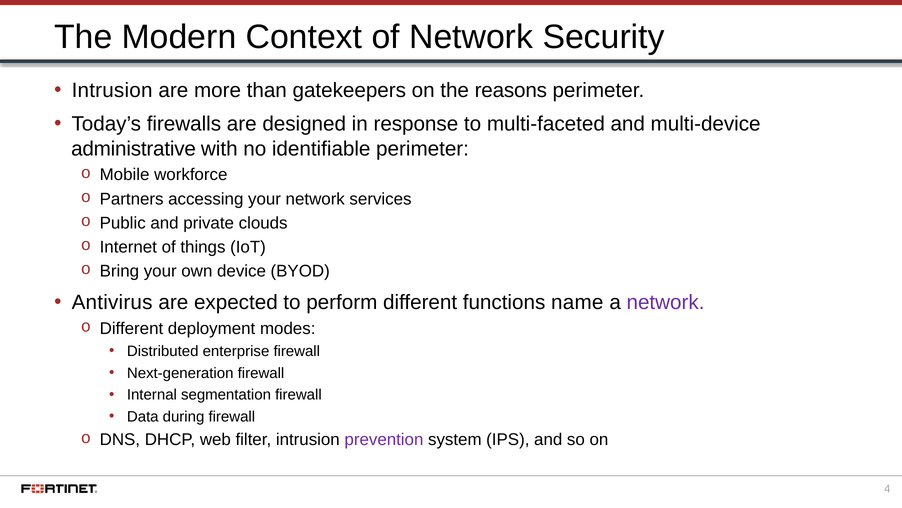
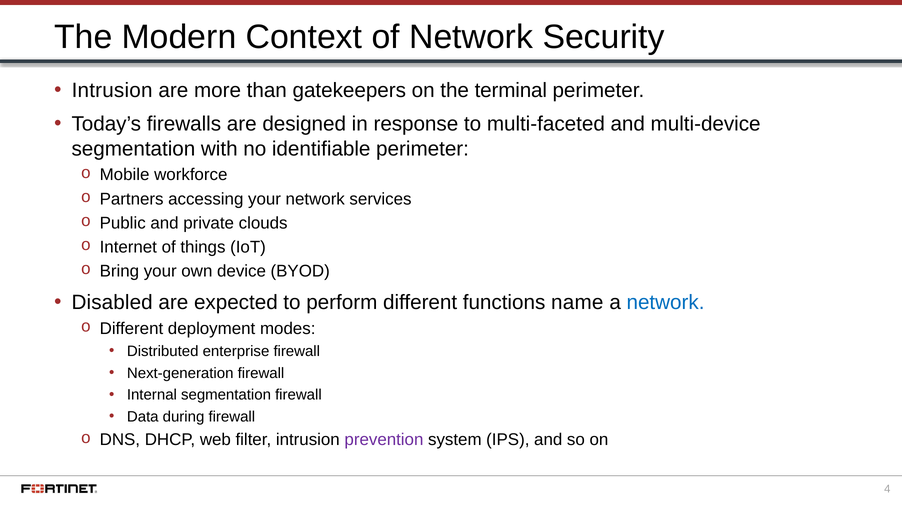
reasons: reasons -> terminal
administrative at (134, 149): administrative -> segmentation
Antivirus: Antivirus -> Disabled
network at (666, 302) colour: purple -> blue
